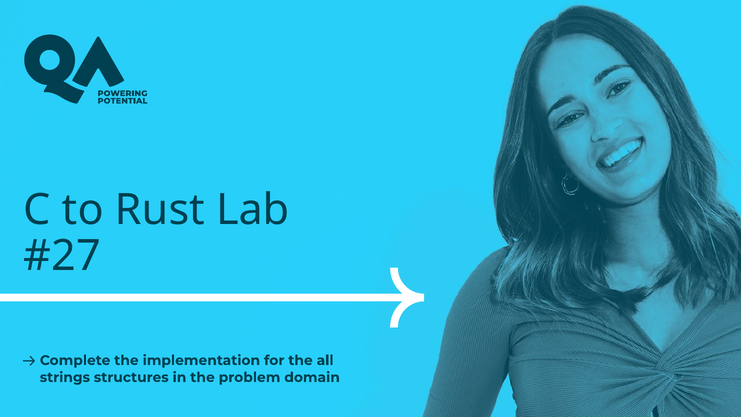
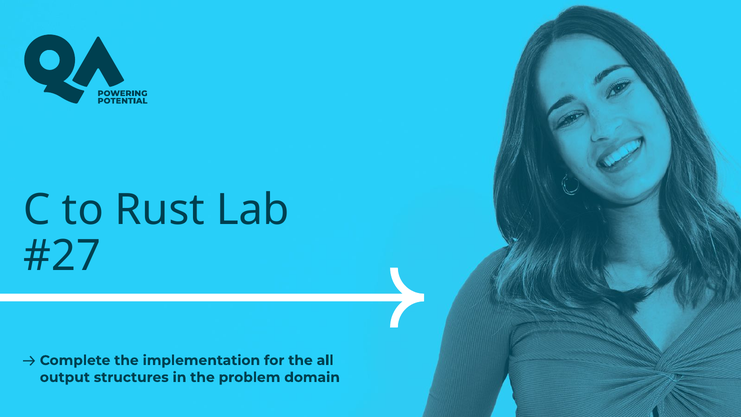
strings: strings -> output
